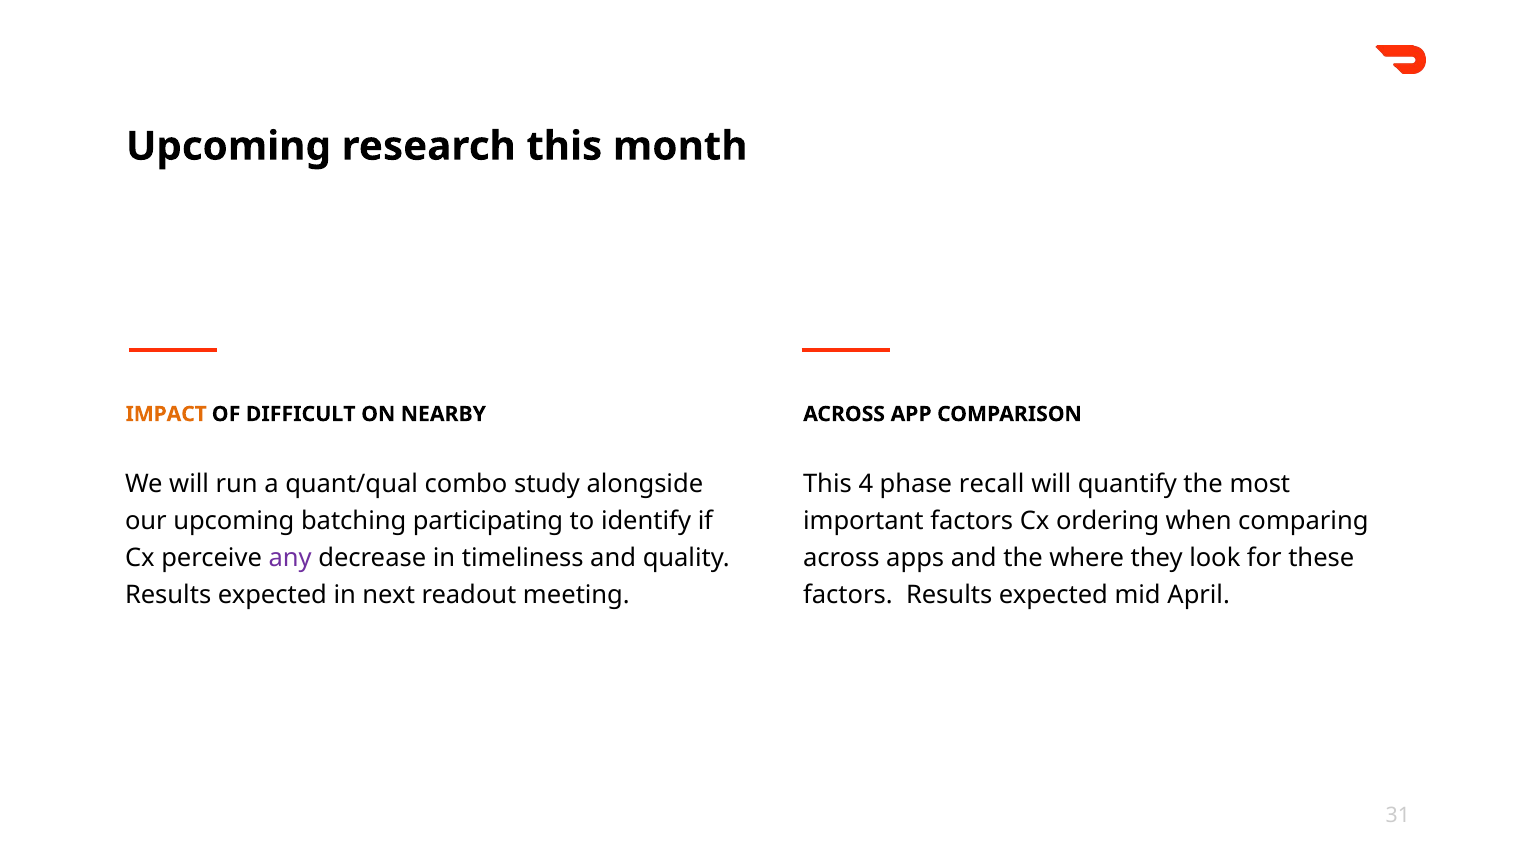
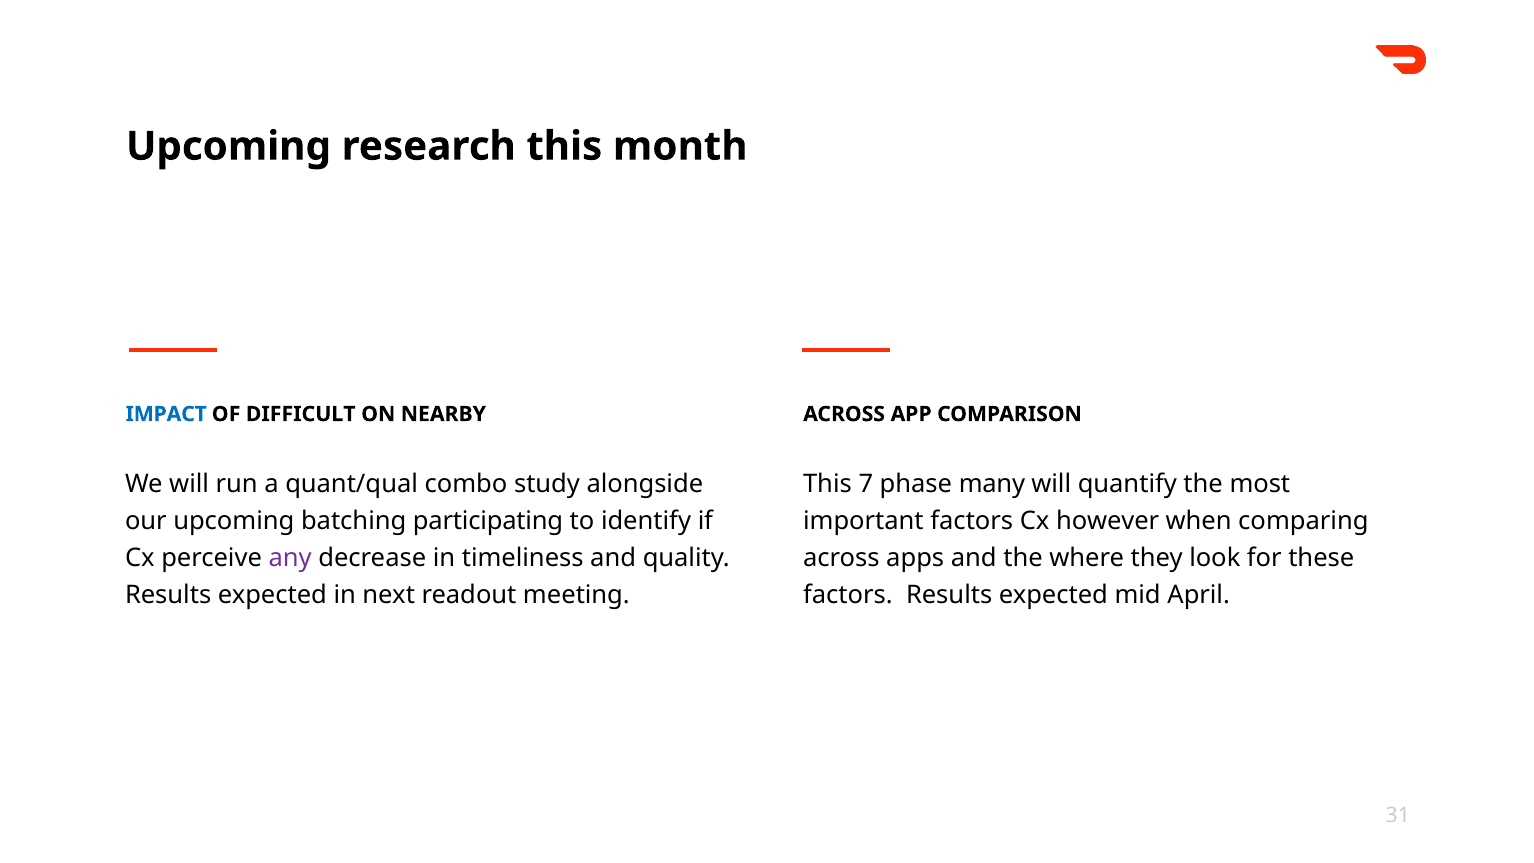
IMPACT colour: orange -> blue
4: 4 -> 7
recall: recall -> many
ordering: ordering -> however
